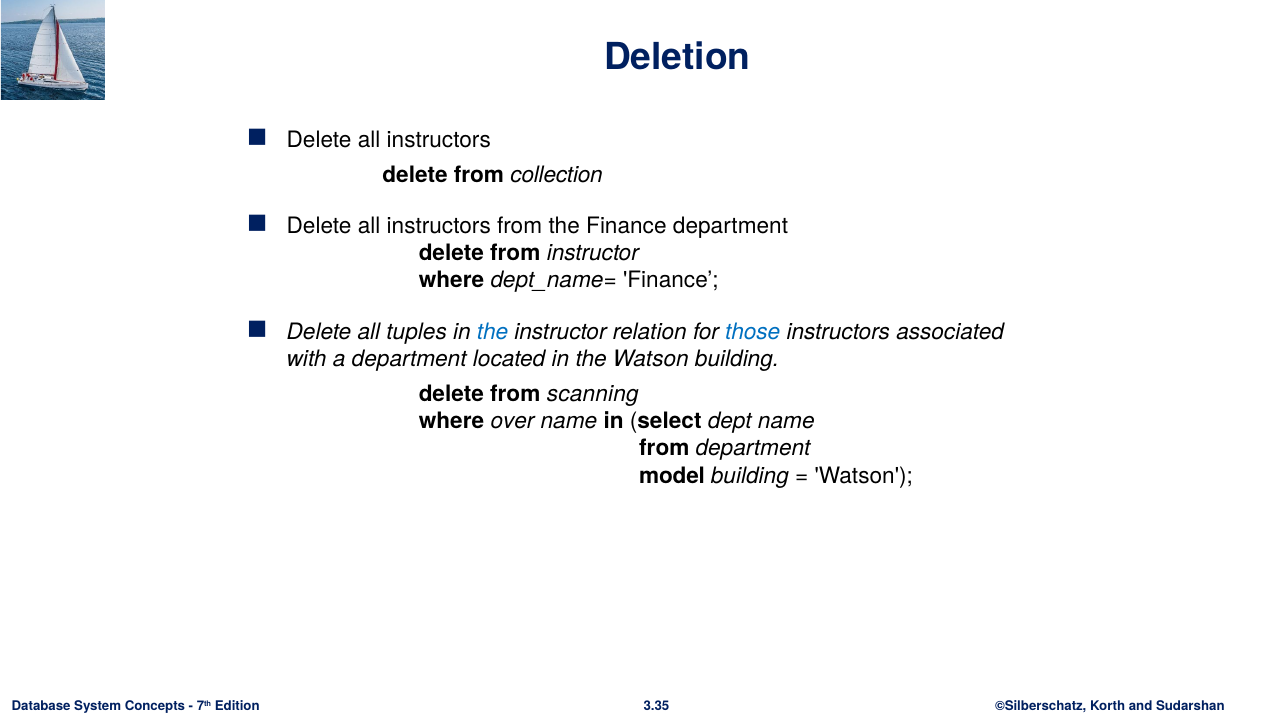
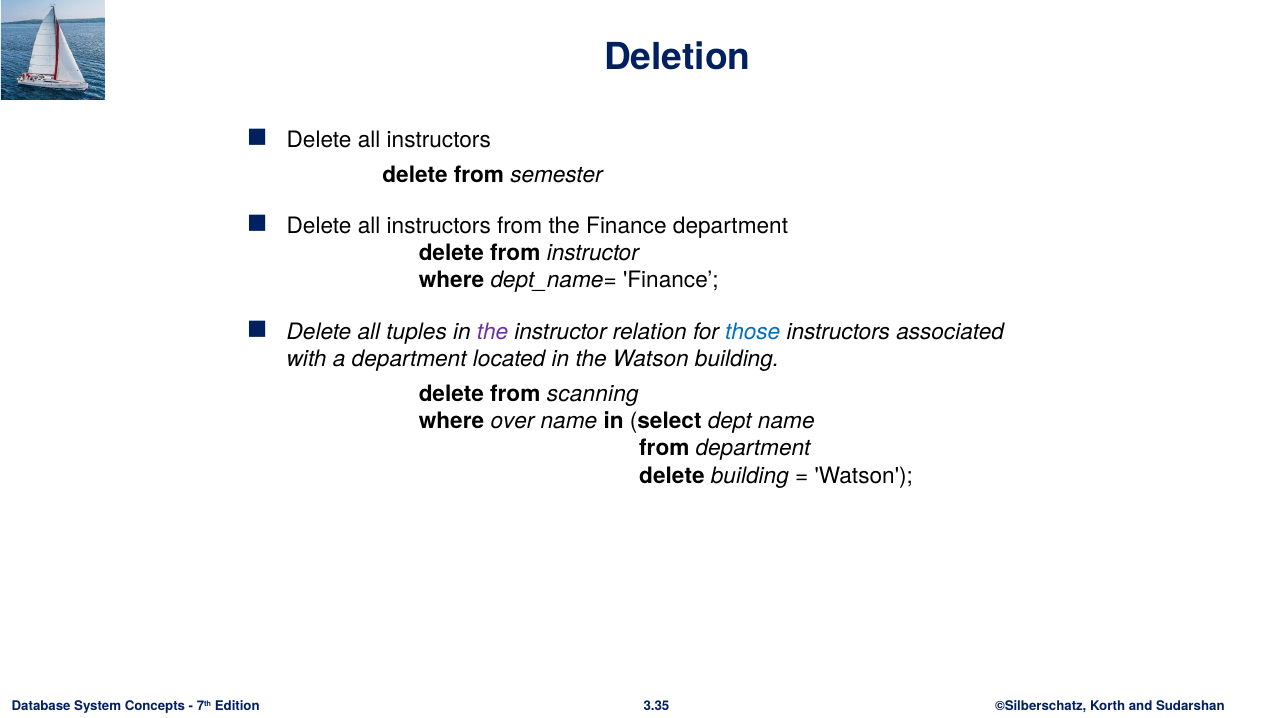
collection: collection -> semester
the at (493, 332) colour: blue -> purple
model at (672, 475): model -> delete
